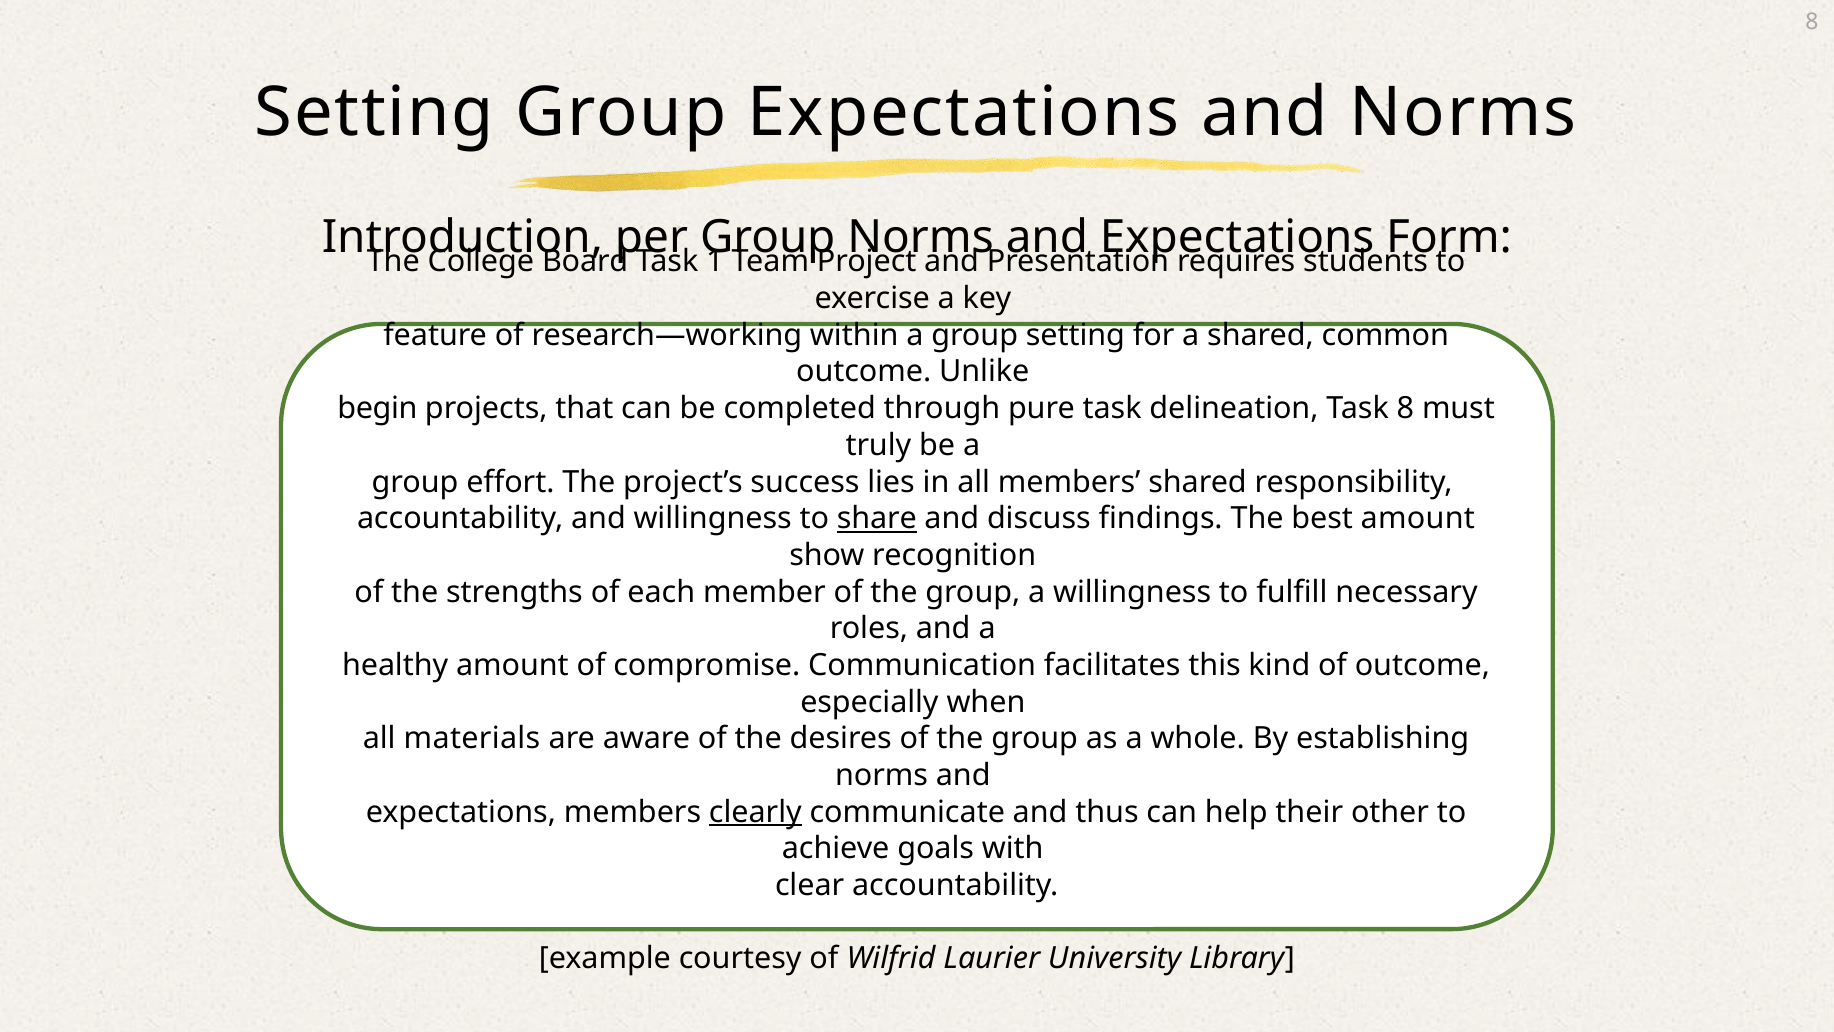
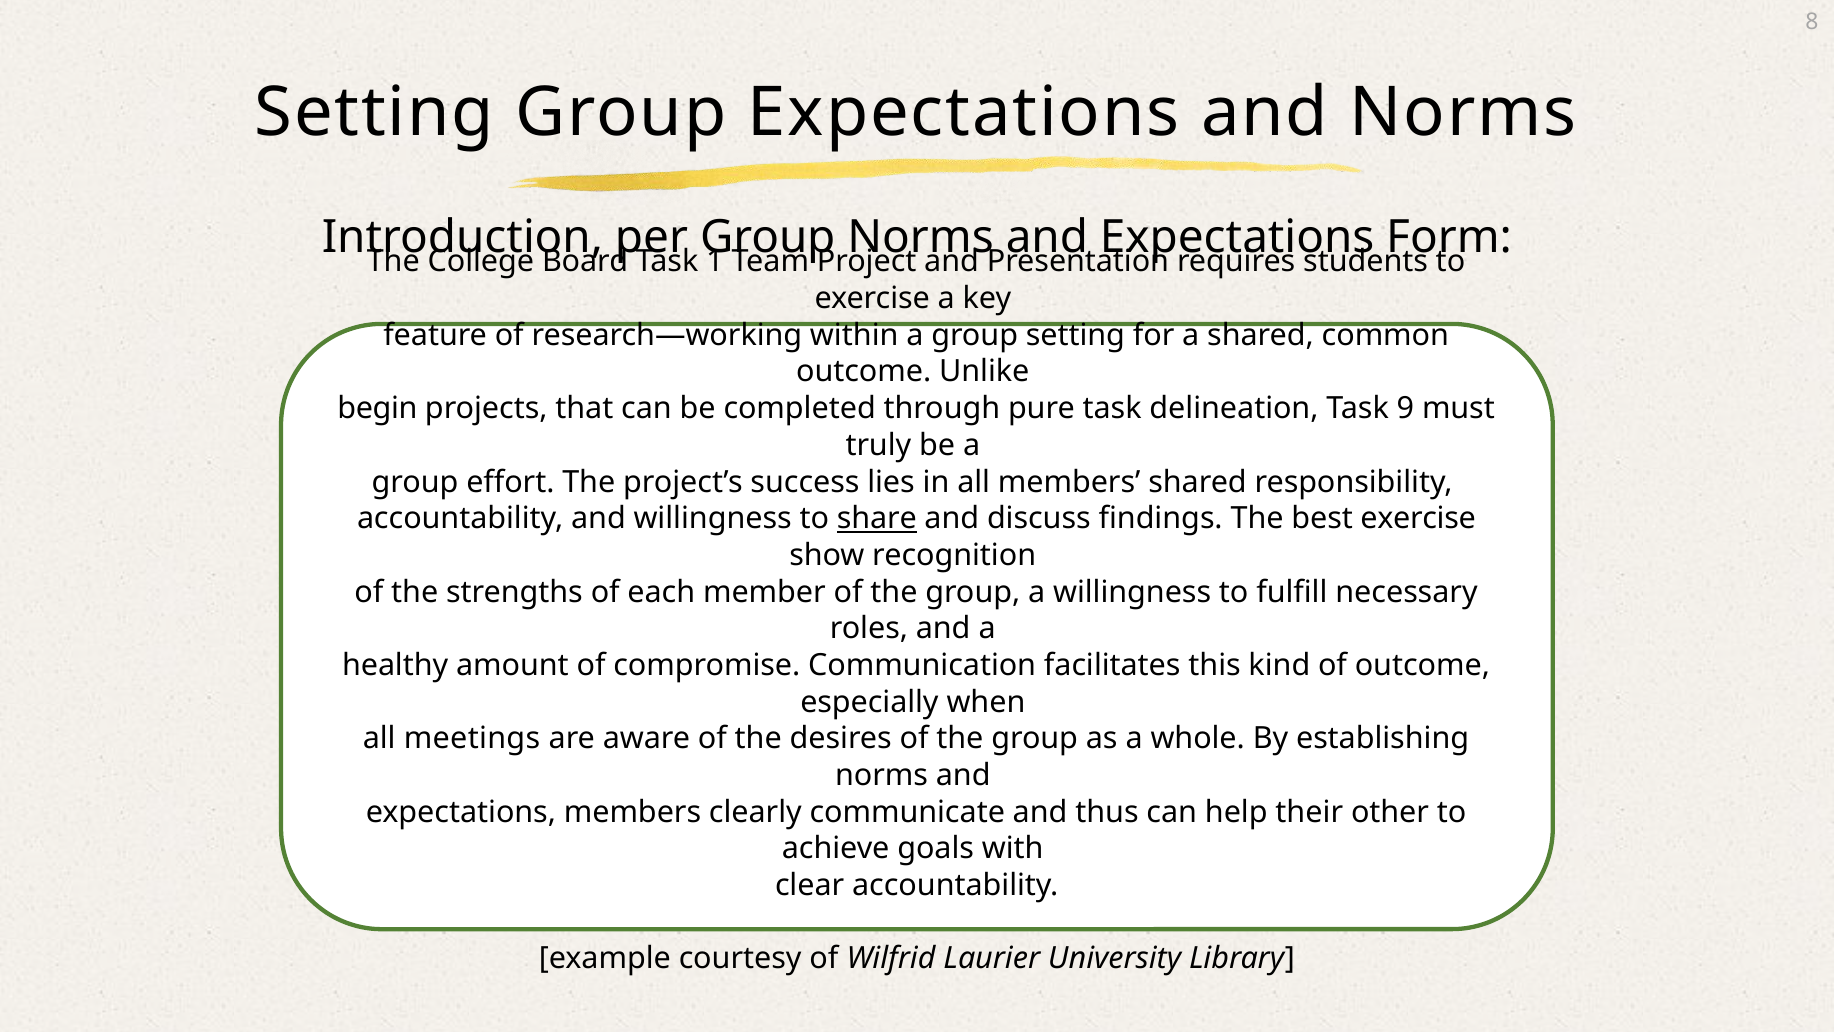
Task 8: 8 -> 9
best amount: amount -> exercise
materials: materials -> meetings
clearly underline: present -> none
